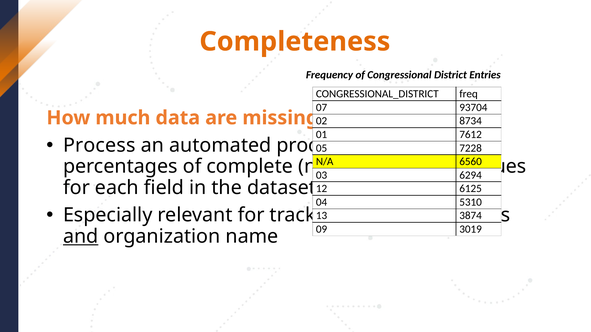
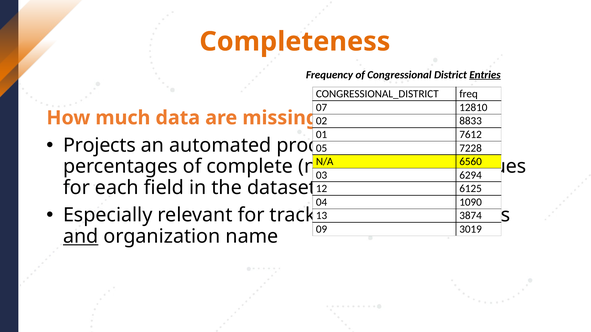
Entries underline: none -> present
93704: 93704 -> 12810
8734: 8734 -> 8833
Process at (99, 145): Process -> Projects
5310: 5310 -> 1090
